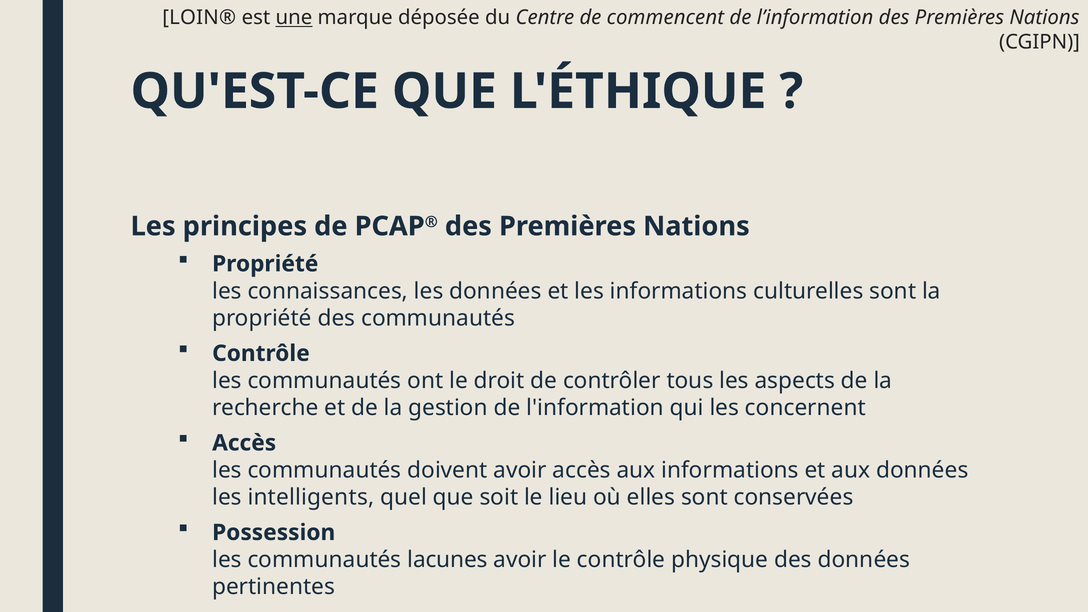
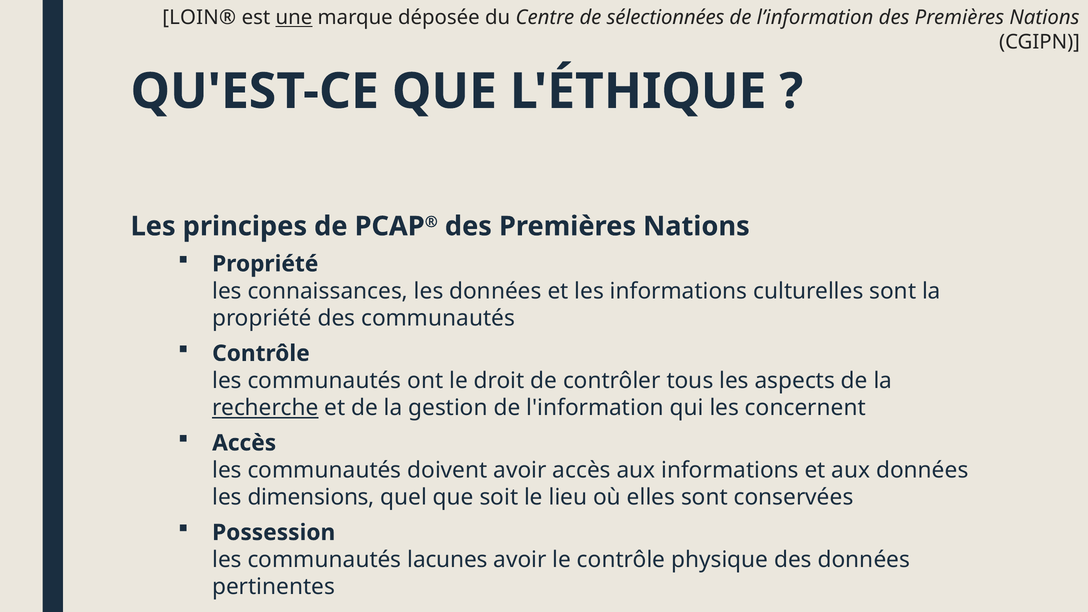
commencent: commencent -> sélectionnées
recherche underline: none -> present
intelligents: intelligents -> dimensions
